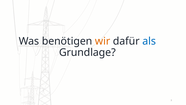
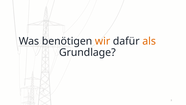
als colour: blue -> orange
